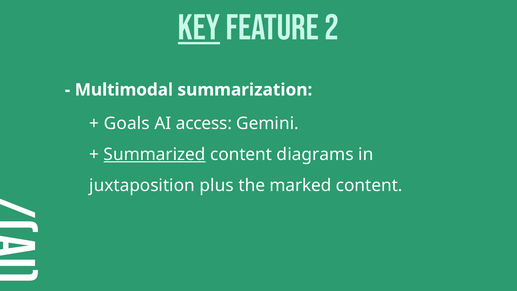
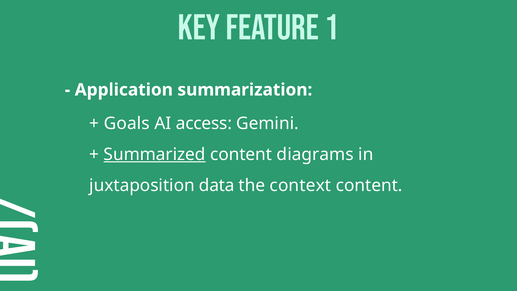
KEY underline: present -> none
2: 2 -> 1
Multimodal: Multimodal -> Application
plus: plus -> data
marked: marked -> context
